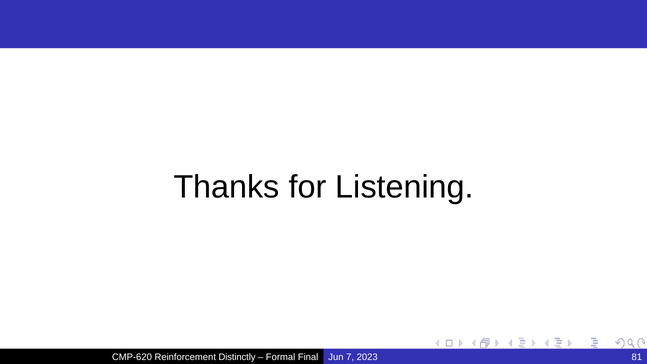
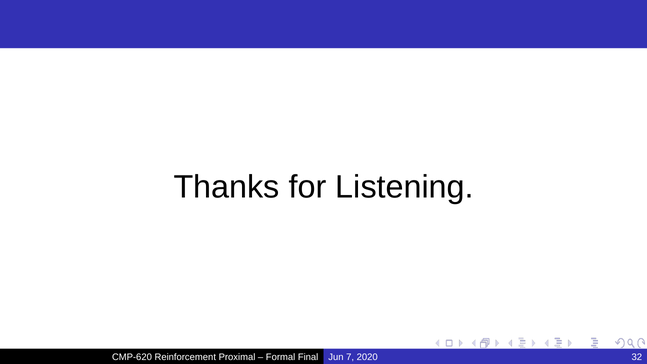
Distinctly: Distinctly -> Proximal
2023: 2023 -> 2020
81: 81 -> 32
